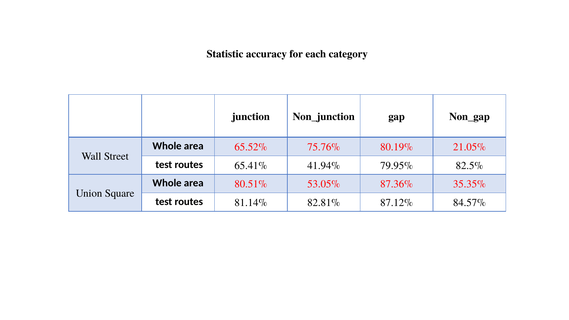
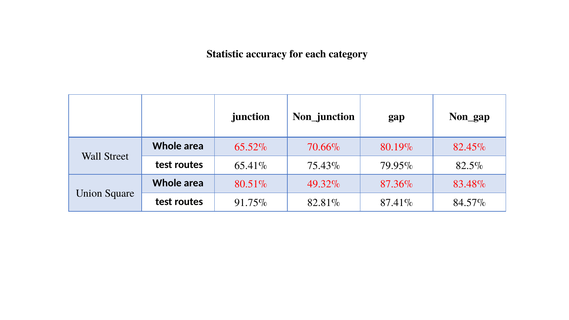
75.76%: 75.76% -> 70.66%
21.05%: 21.05% -> 82.45%
41.94%: 41.94% -> 75.43%
53.05%: 53.05% -> 49.32%
35.35%: 35.35% -> 83.48%
81.14%: 81.14% -> 91.75%
87.12%: 87.12% -> 87.41%
